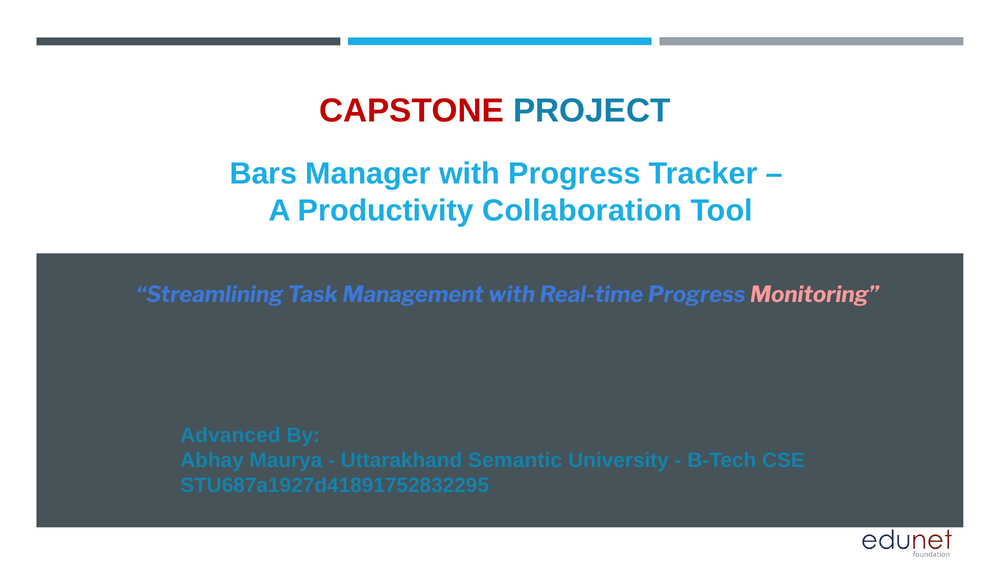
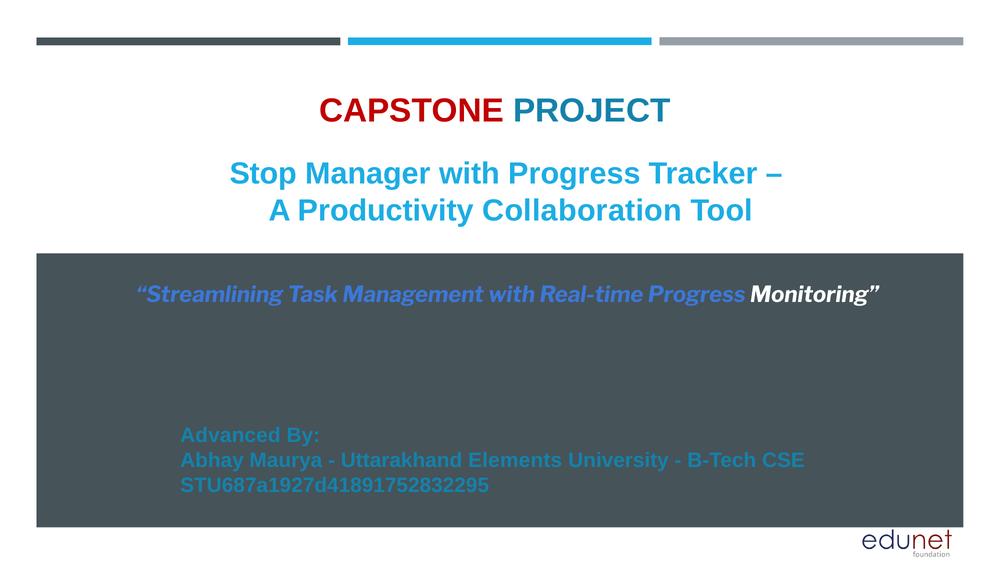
Bars: Bars -> Stop
Monitoring colour: pink -> white
Semantic: Semantic -> Elements
